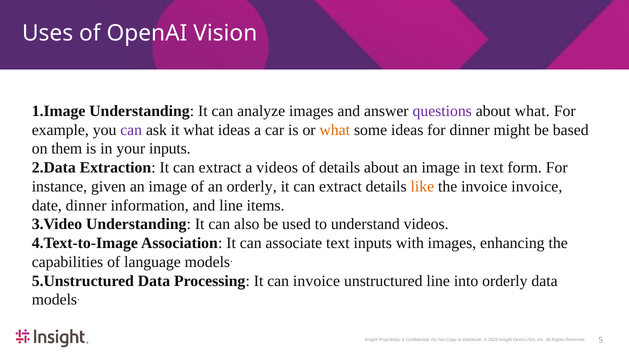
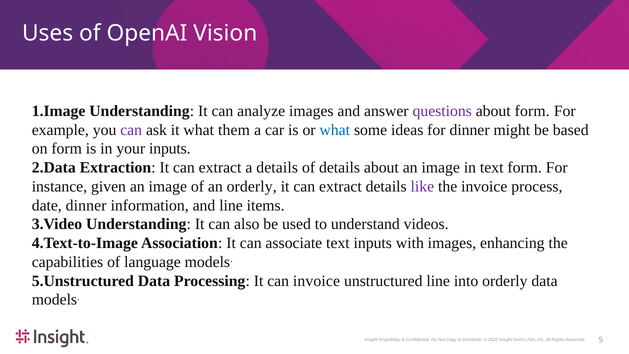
about what: what -> form
what ideas: ideas -> them
what at (335, 130) colour: orange -> blue
on them: them -> form
a videos: videos -> details
like colour: orange -> purple
invoice invoice: invoice -> process
